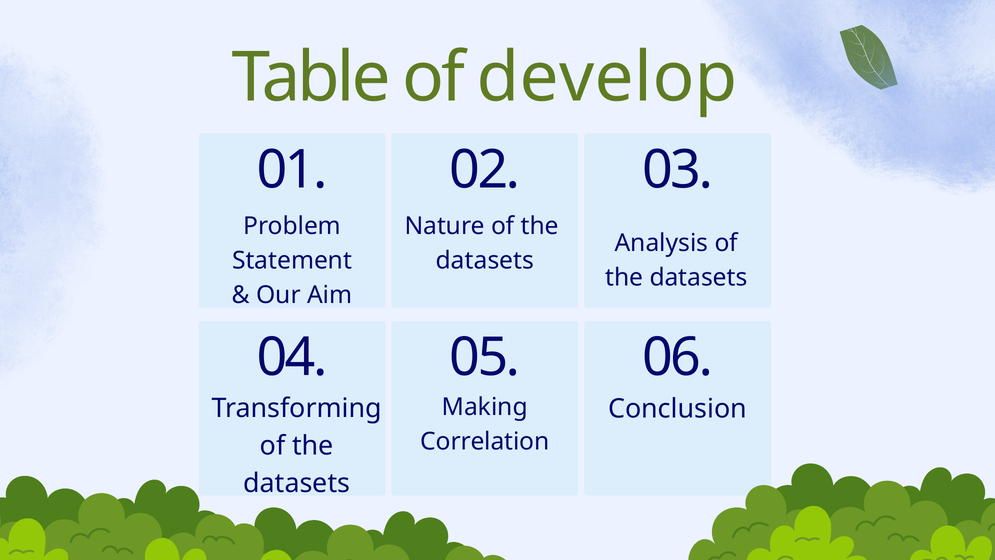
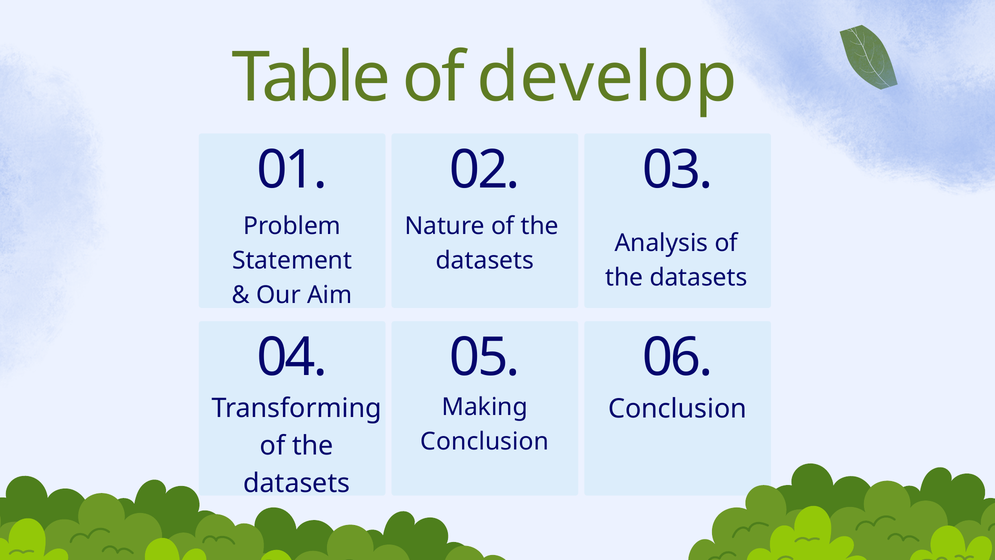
Correlation at (485, 441): Correlation -> Conclusion
